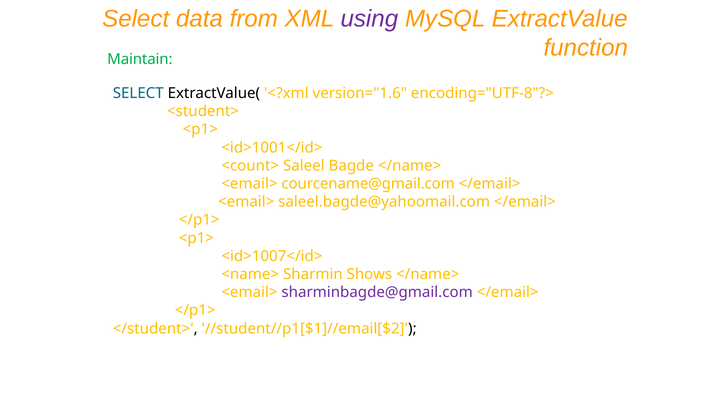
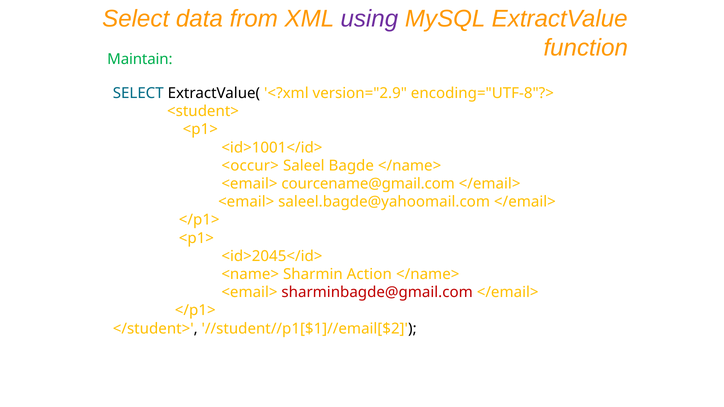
version="1.6: version="1.6 -> version="2.9
<count>: <count> -> <occur>
<id>1007</id>: <id>1007</id> -> <id>2045</id>
Shows: Shows -> Action
sharminbagde@gmail.com colour: purple -> red
